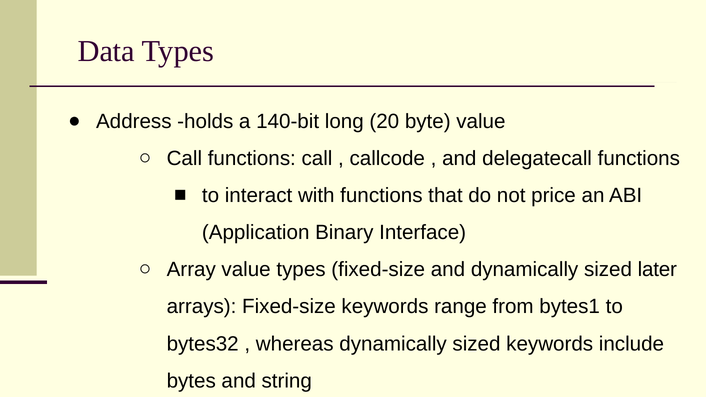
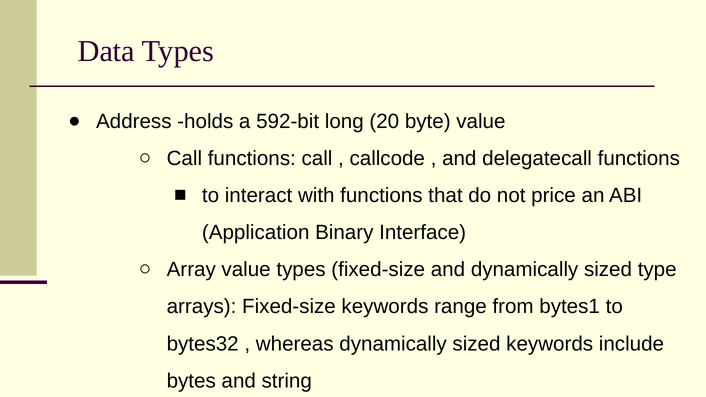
140-bit: 140-bit -> 592-bit
later: later -> type
